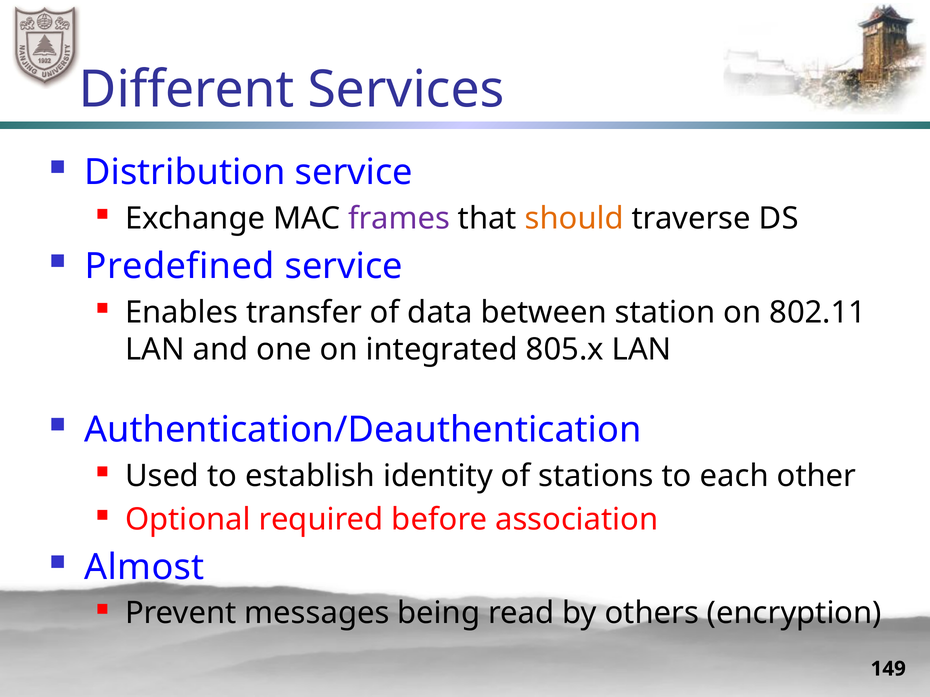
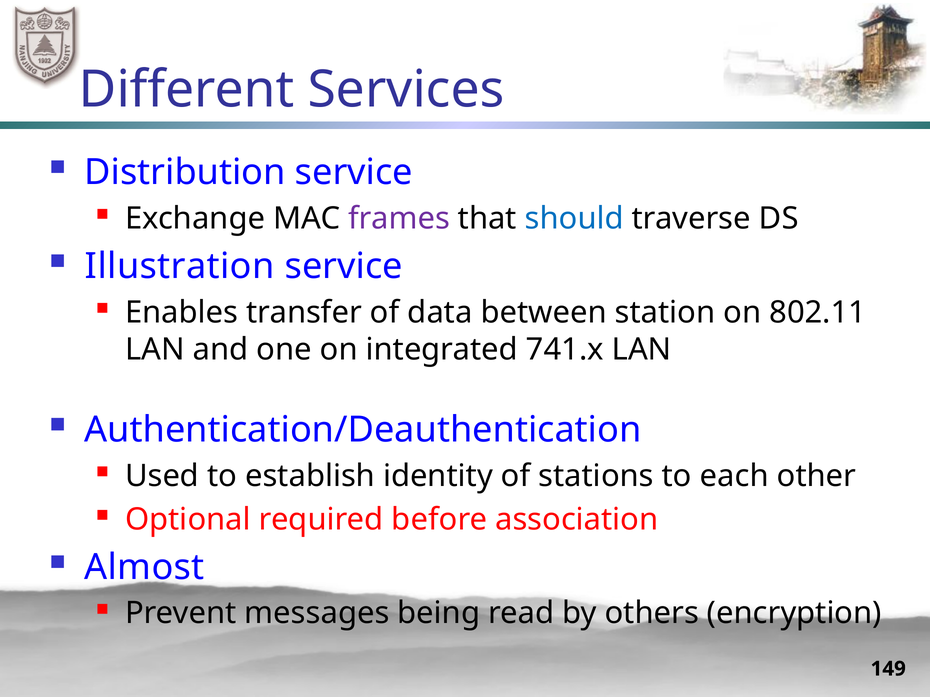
should colour: orange -> blue
Predefined: Predefined -> Illustration
805.x: 805.x -> 741.x
